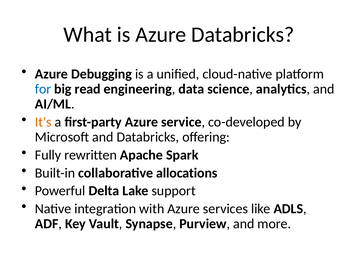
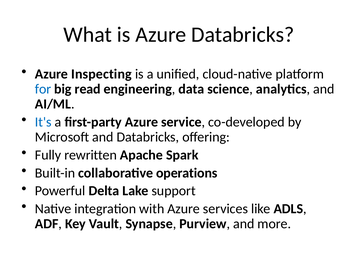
Debugging: Debugging -> Inspecting
It's colour: orange -> blue
allocations: allocations -> operations
